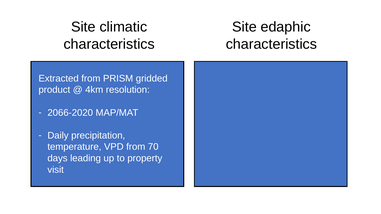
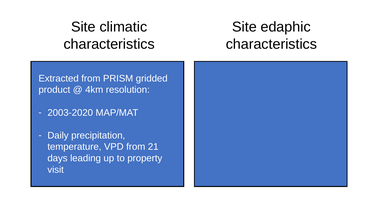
2066-2020: 2066-2020 -> 2003-2020
70: 70 -> 21
